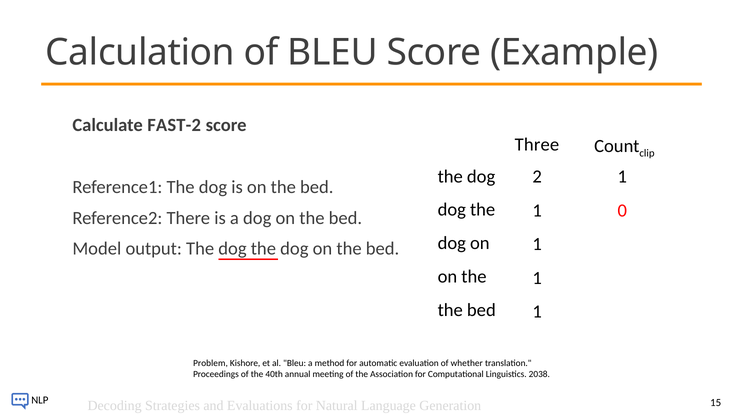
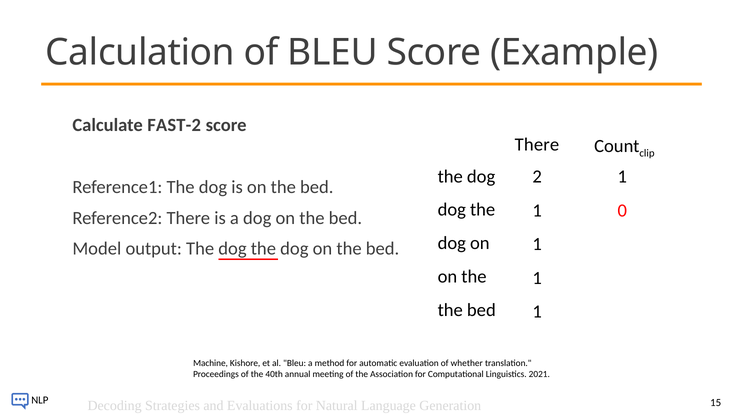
Three at (537, 145): Three -> There
Problem: Problem -> Machine
2038: 2038 -> 2021
